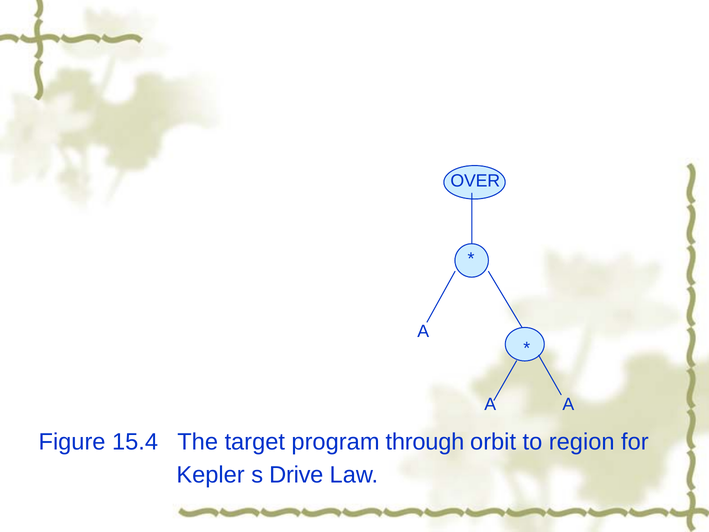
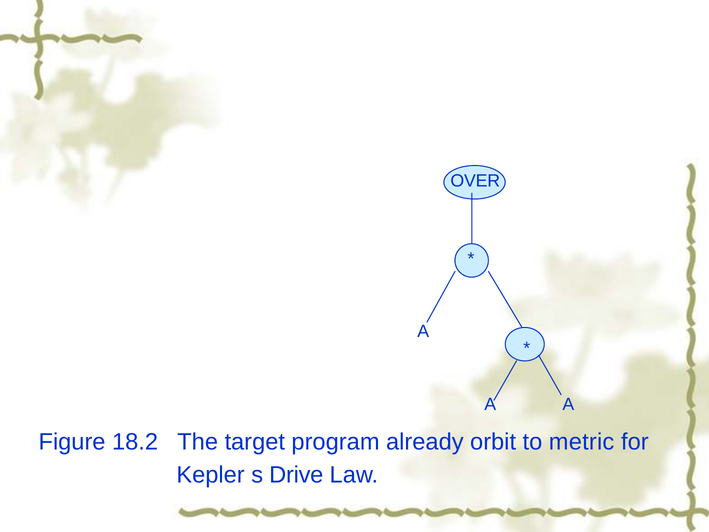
15.4: 15.4 -> 18.2
through: through -> already
region: region -> metric
